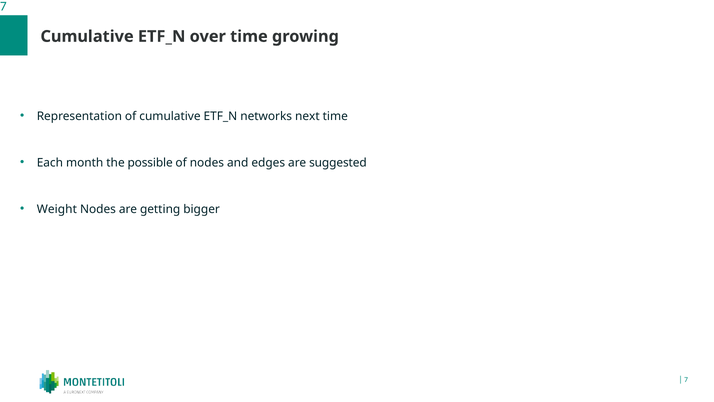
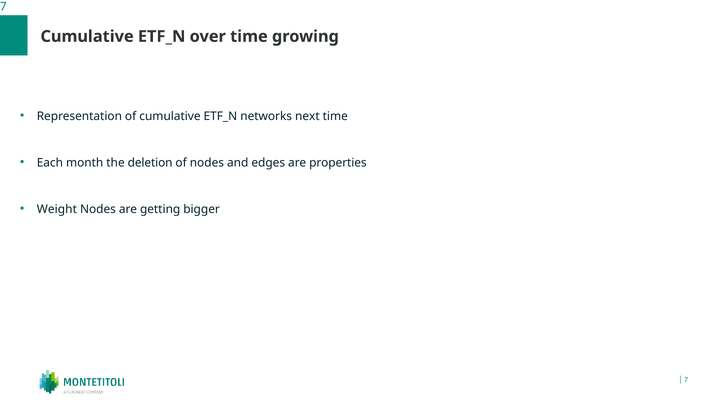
possible: possible -> deletion
suggested: suggested -> properties
